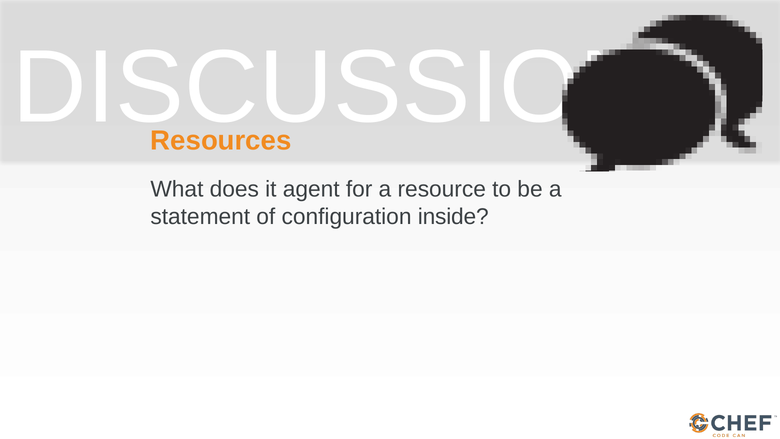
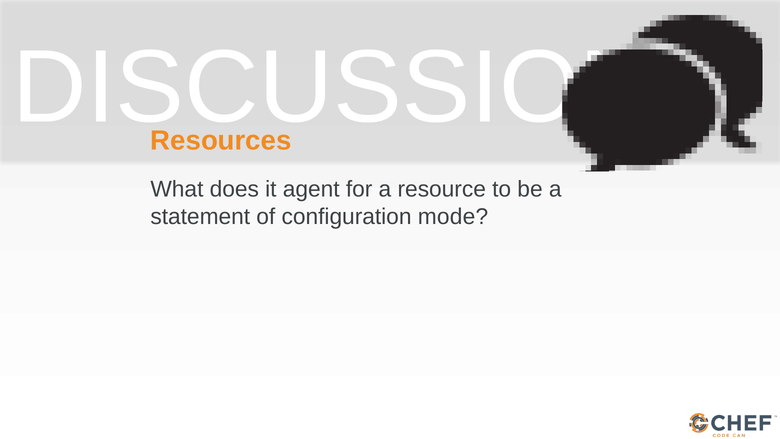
inside: inside -> mode
